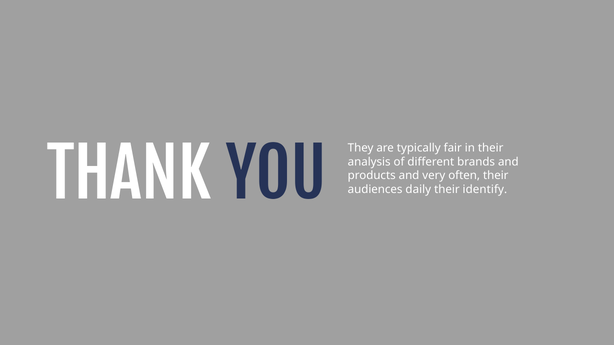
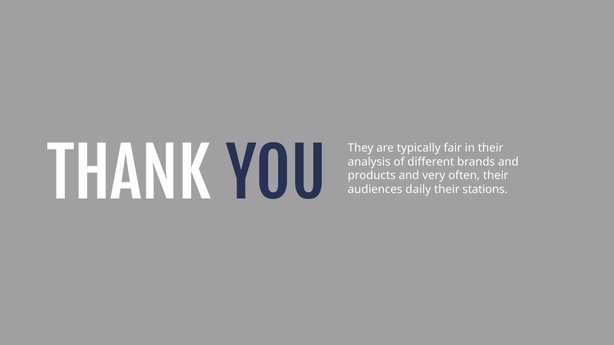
identify: identify -> stations
